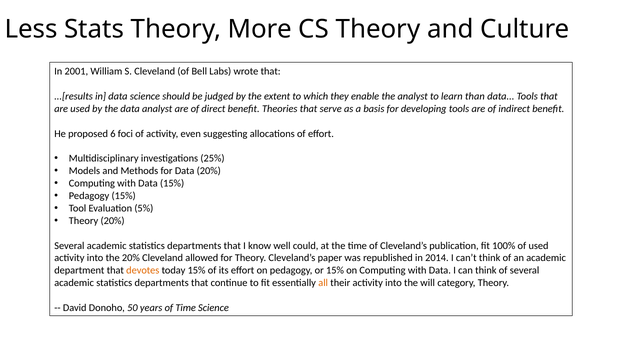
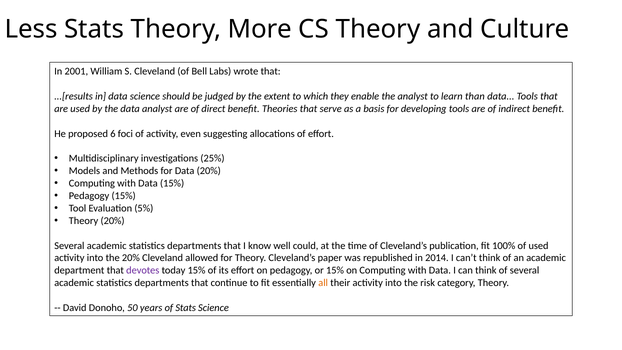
devotes colour: orange -> purple
will: will -> risk
of Time: Time -> Stats
